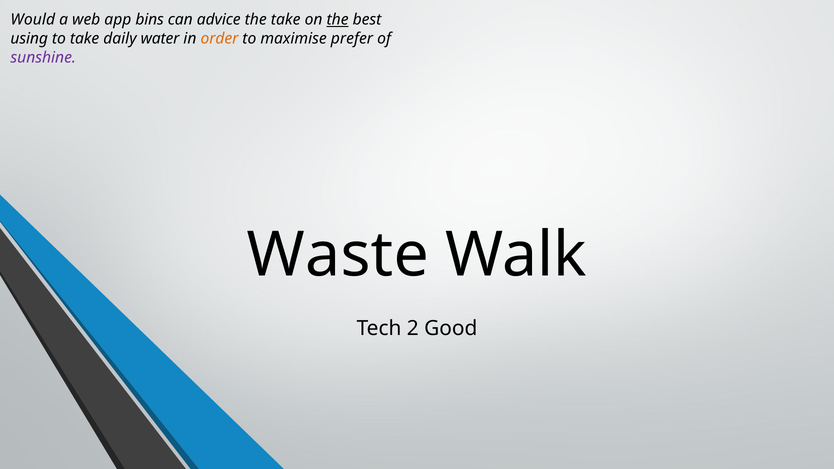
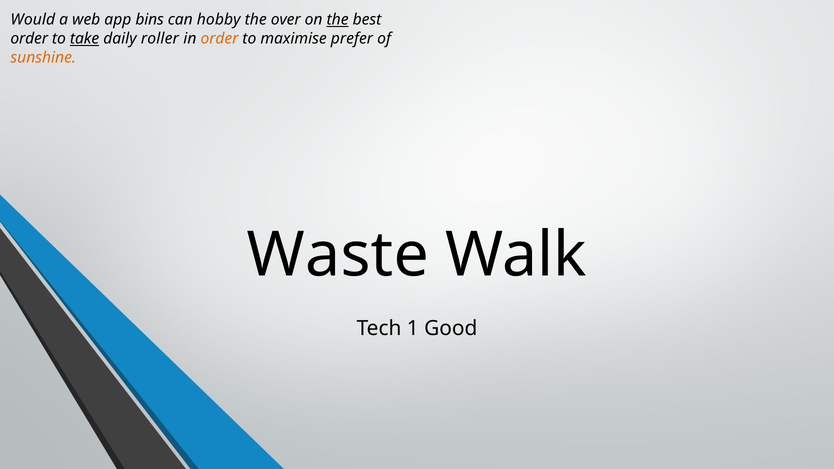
advice: advice -> hobby
the take: take -> over
using at (29, 39): using -> order
take at (85, 39) underline: none -> present
water: water -> roller
sunshine colour: purple -> orange
2: 2 -> 1
